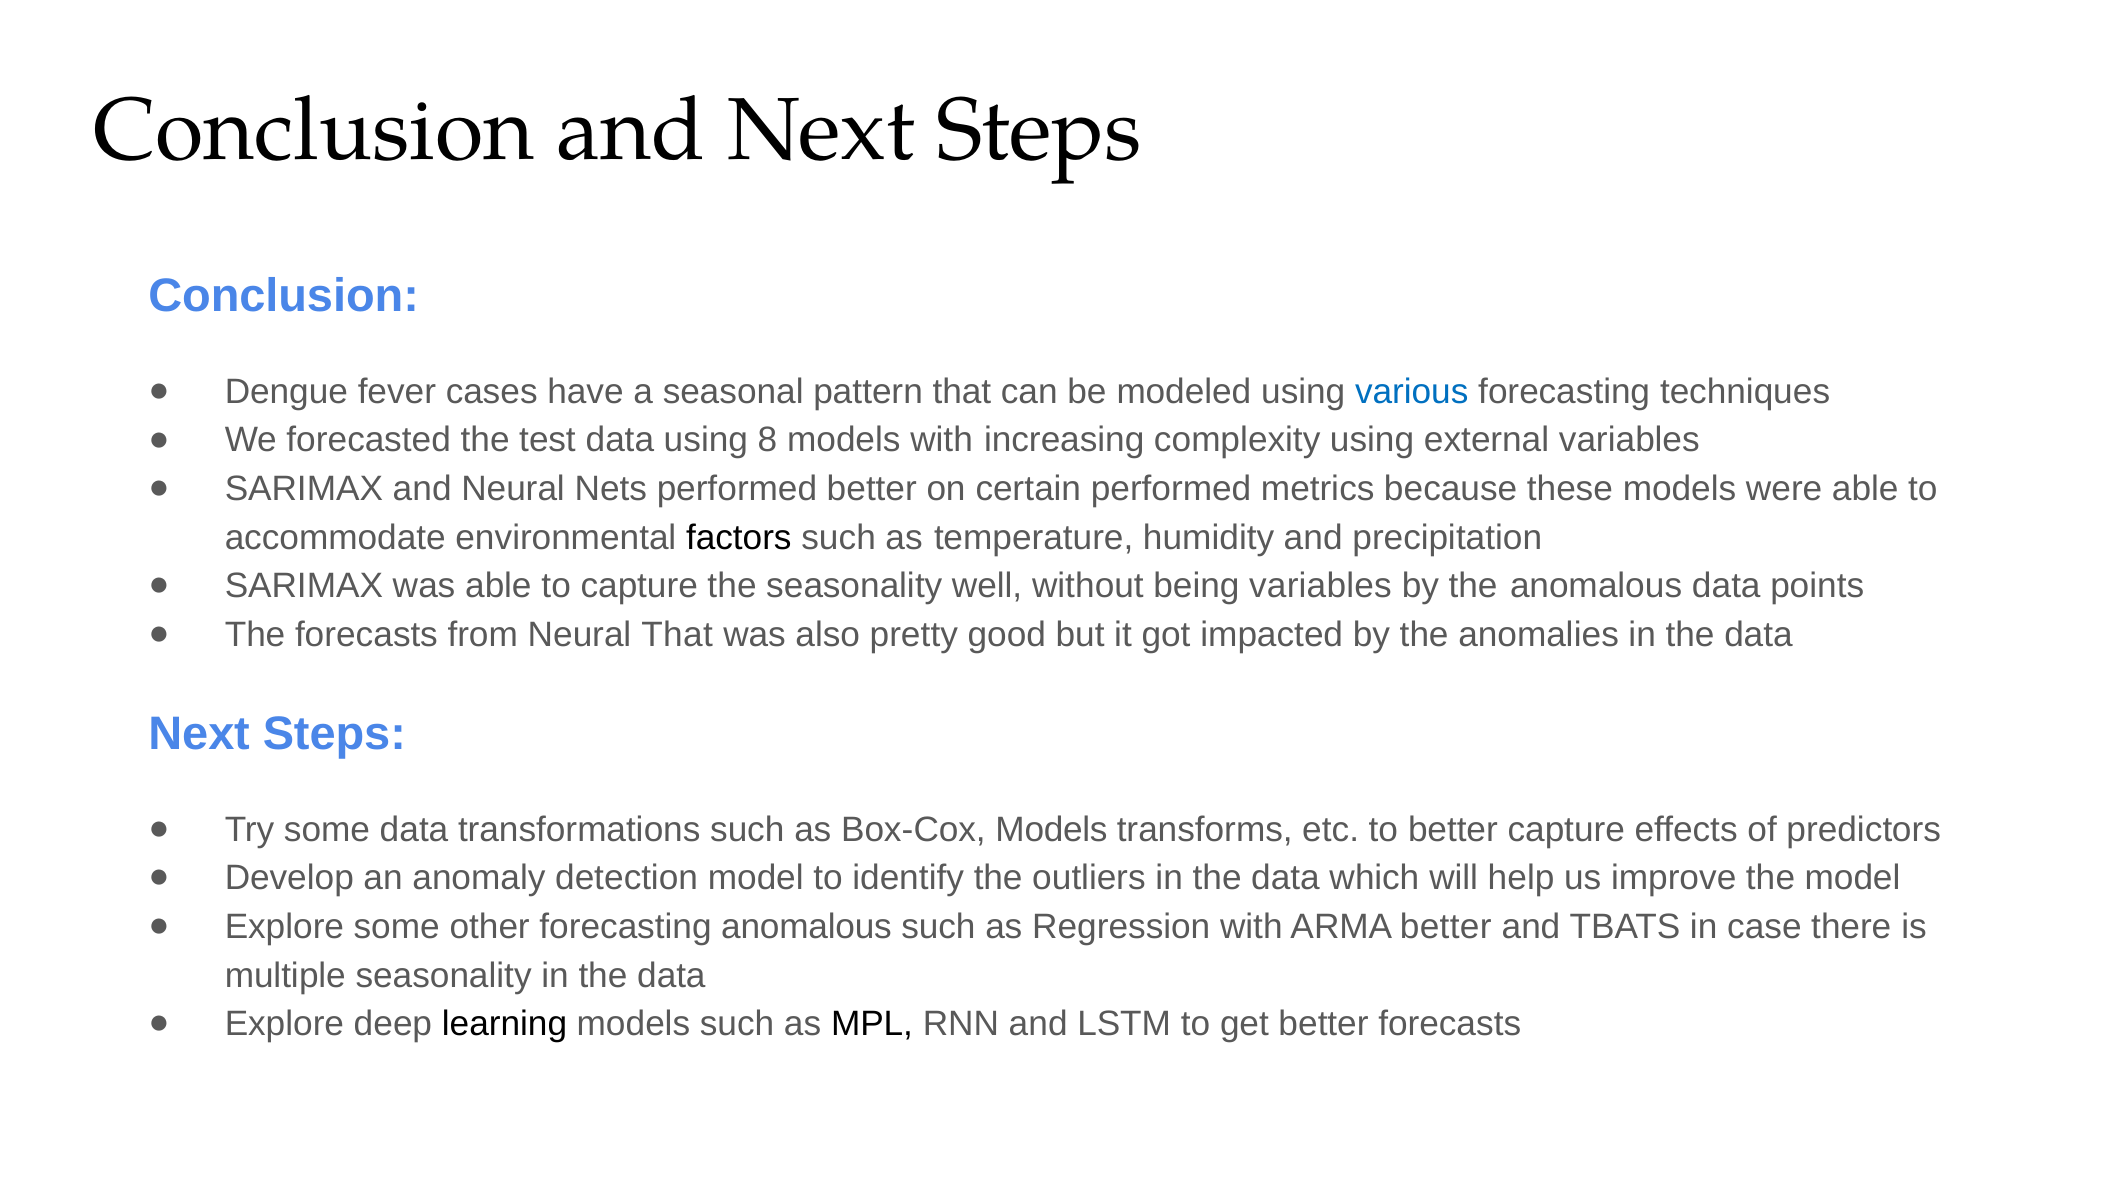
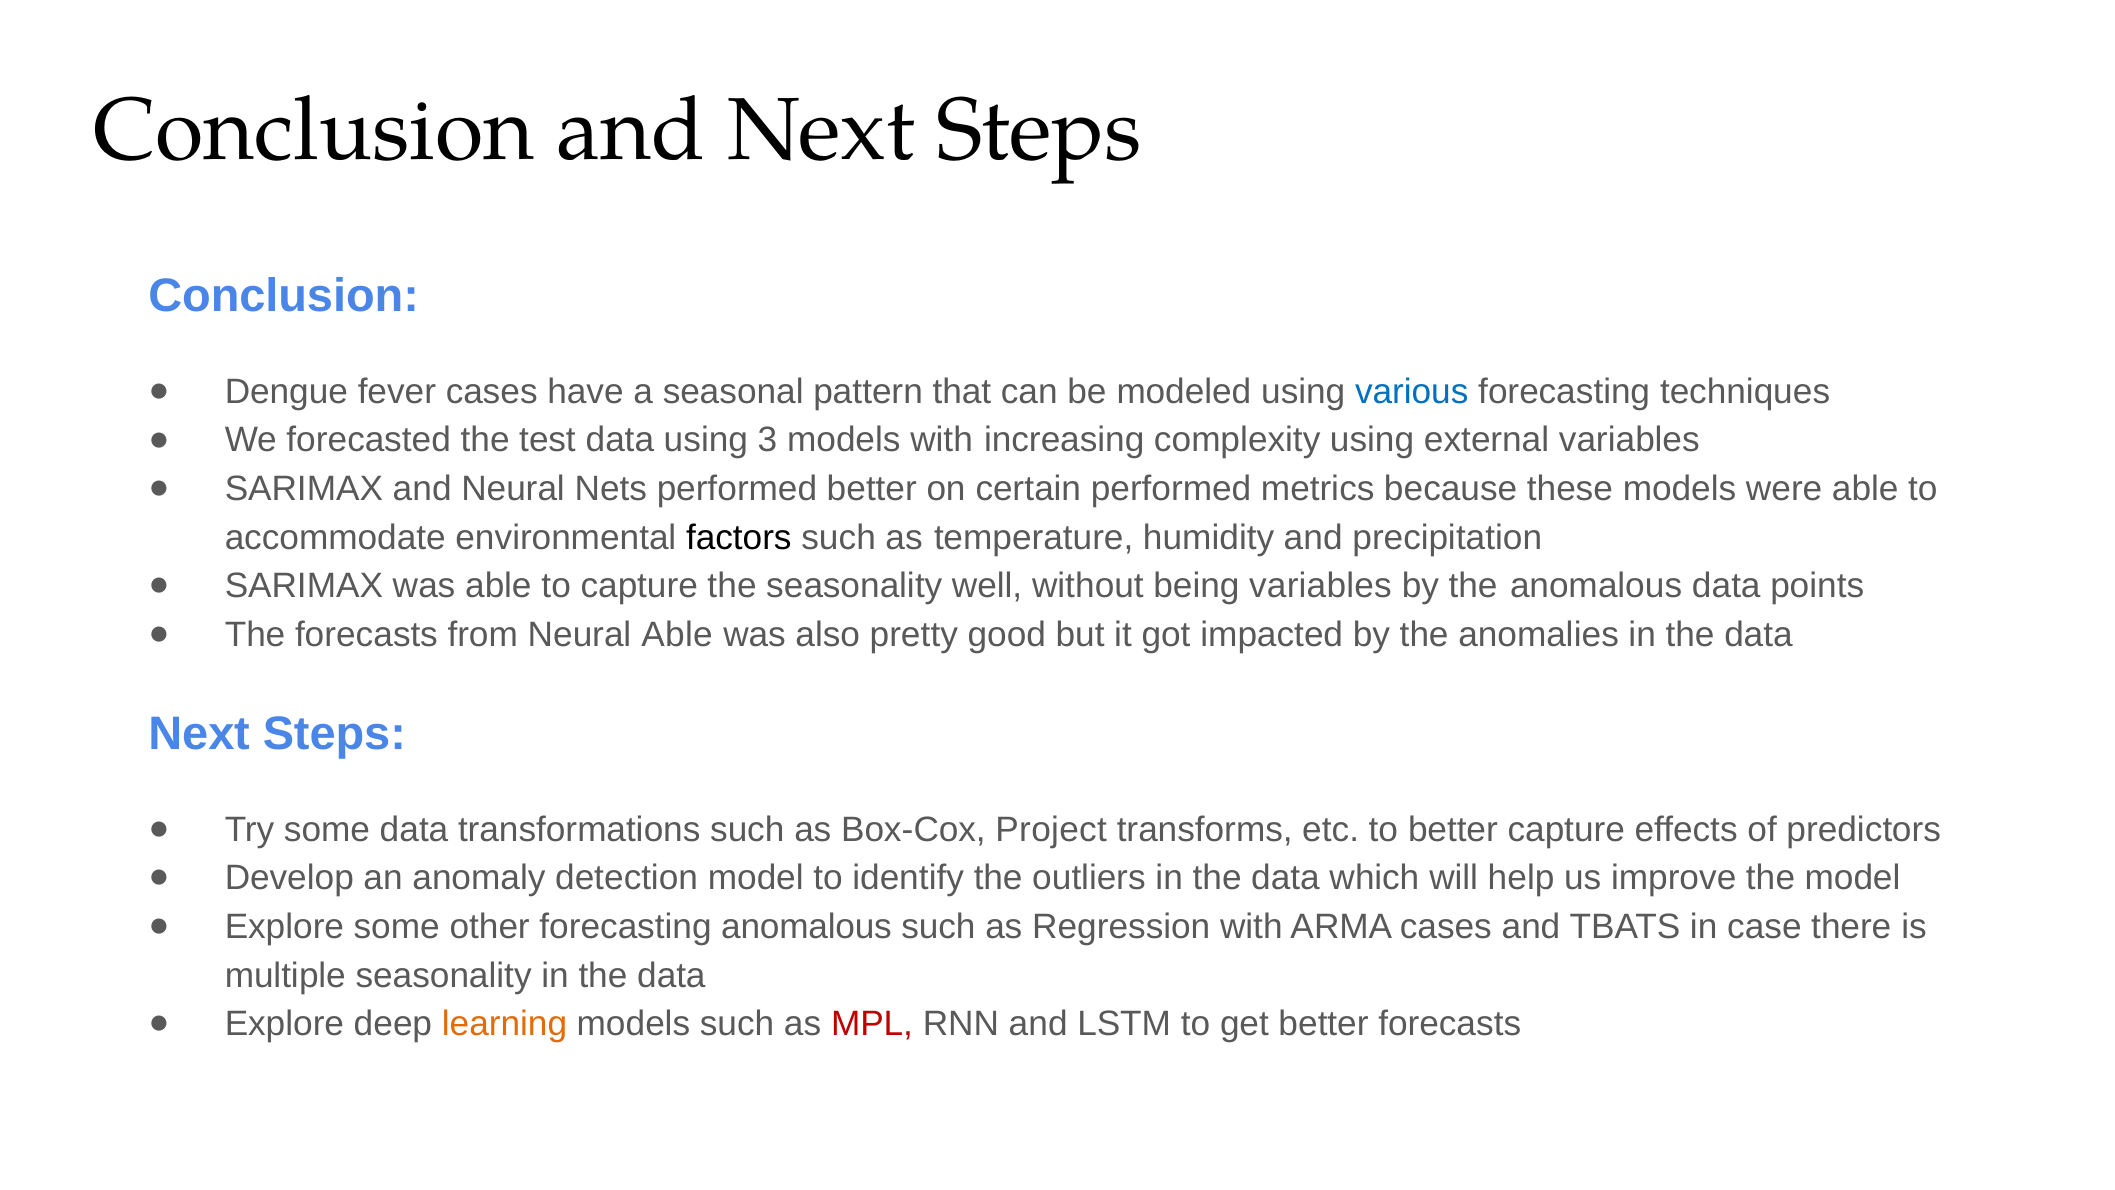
8: 8 -> 3
Neural That: That -> Able
Box-Cox Models: Models -> Project
ARMA better: better -> cases
learning colour: black -> orange
MPL colour: black -> red
